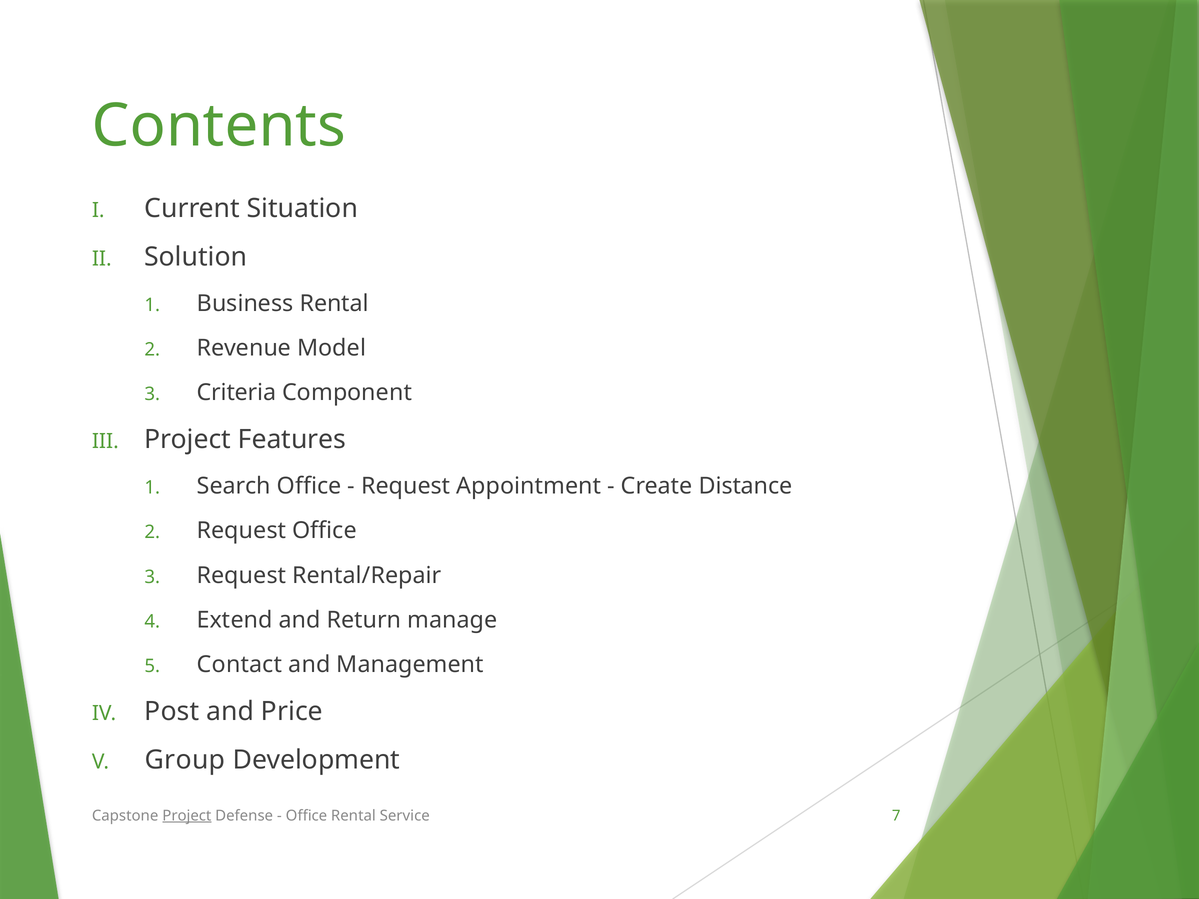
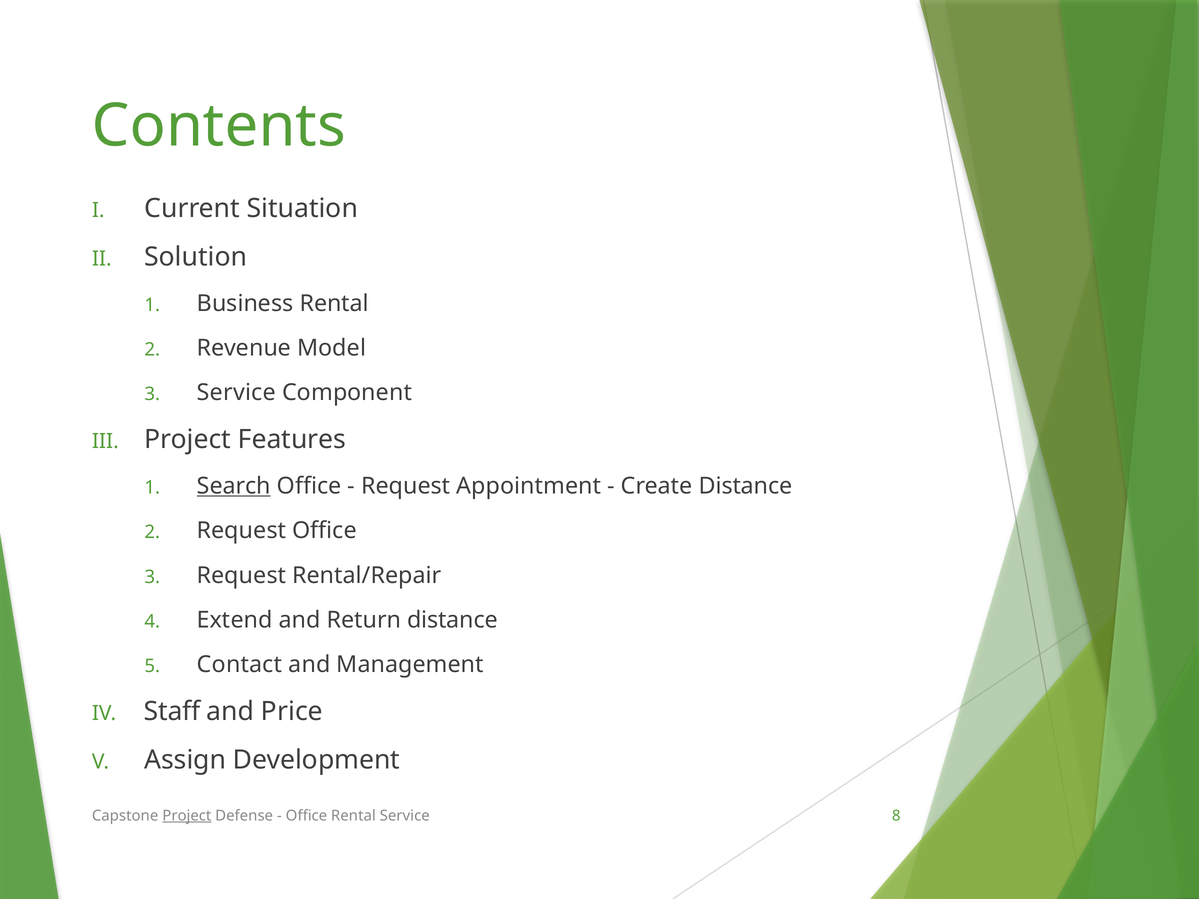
Criteria at (237, 393): Criteria -> Service
Search underline: none -> present
Return manage: manage -> distance
Post: Post -> Staff
Group: Group -> Assign
7: 7 -> 8
